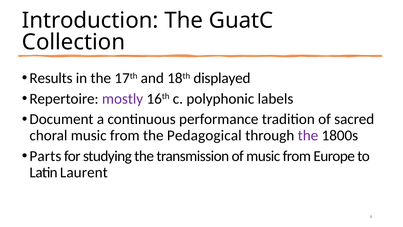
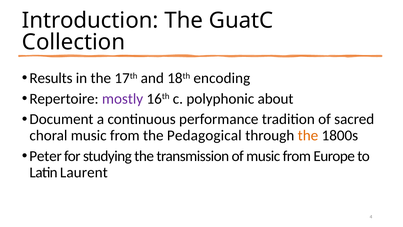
displayed: displayed -> encoding
labels: labels -> about
the at (308, 135) colour: purple -> orange
Parts: Parts -> Peter
